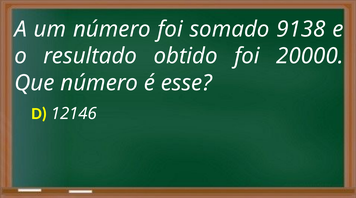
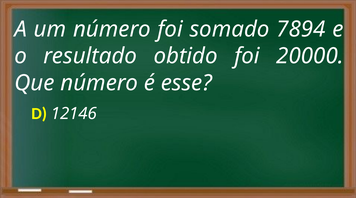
9138: 9138 -> 7894
